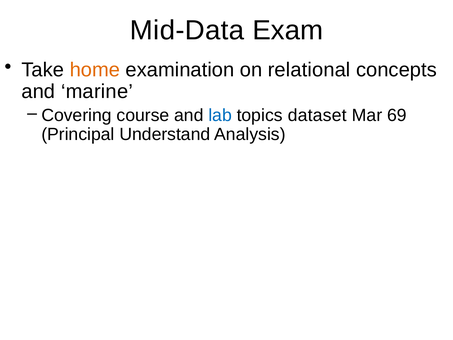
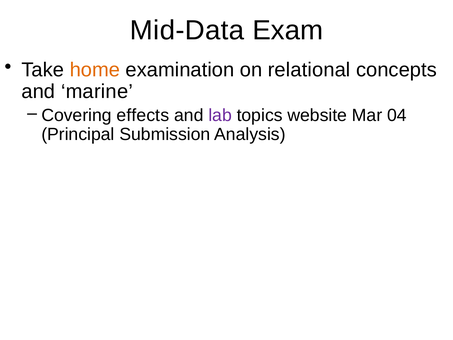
course: course -> effects
lab colour: blue -> purple
dataset: dataset -> website
69: 69 -> 04
Understand: Understand -> Submission
